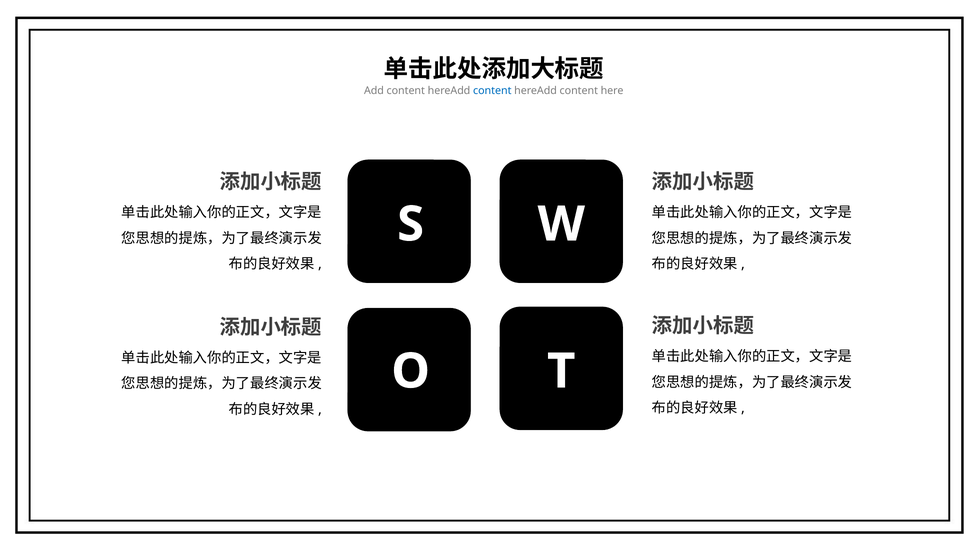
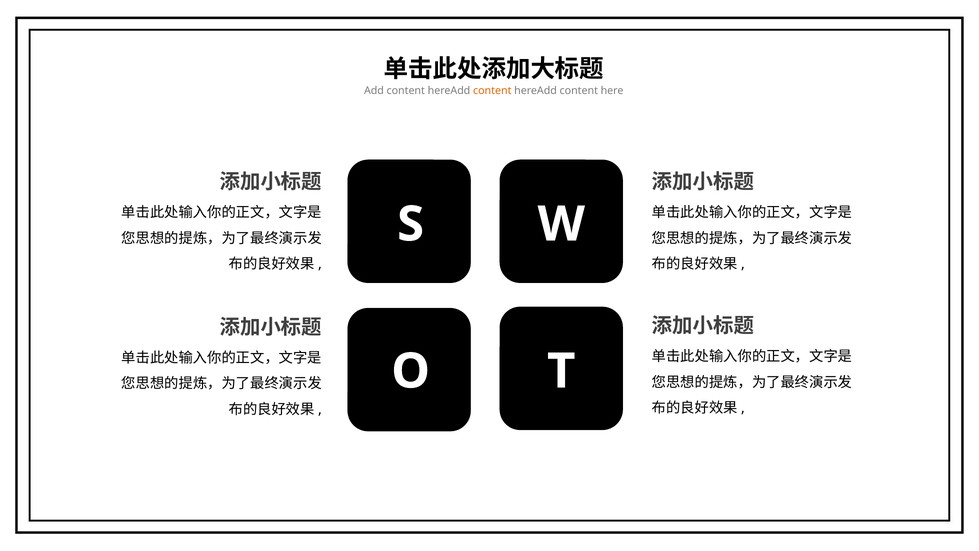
content at (492, 91) colour: blue -> orange
